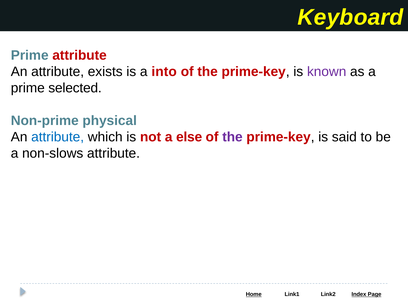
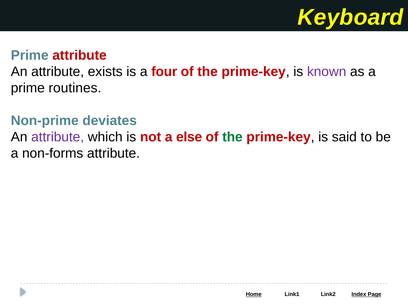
into: into -> four
selected: selected -> routines
physical: physical -> deviates
attribute at (58, 137) colour: blue -> purple
the at (232, 137) colour: purple -> green
non-slows: non-slows -> non-forms
